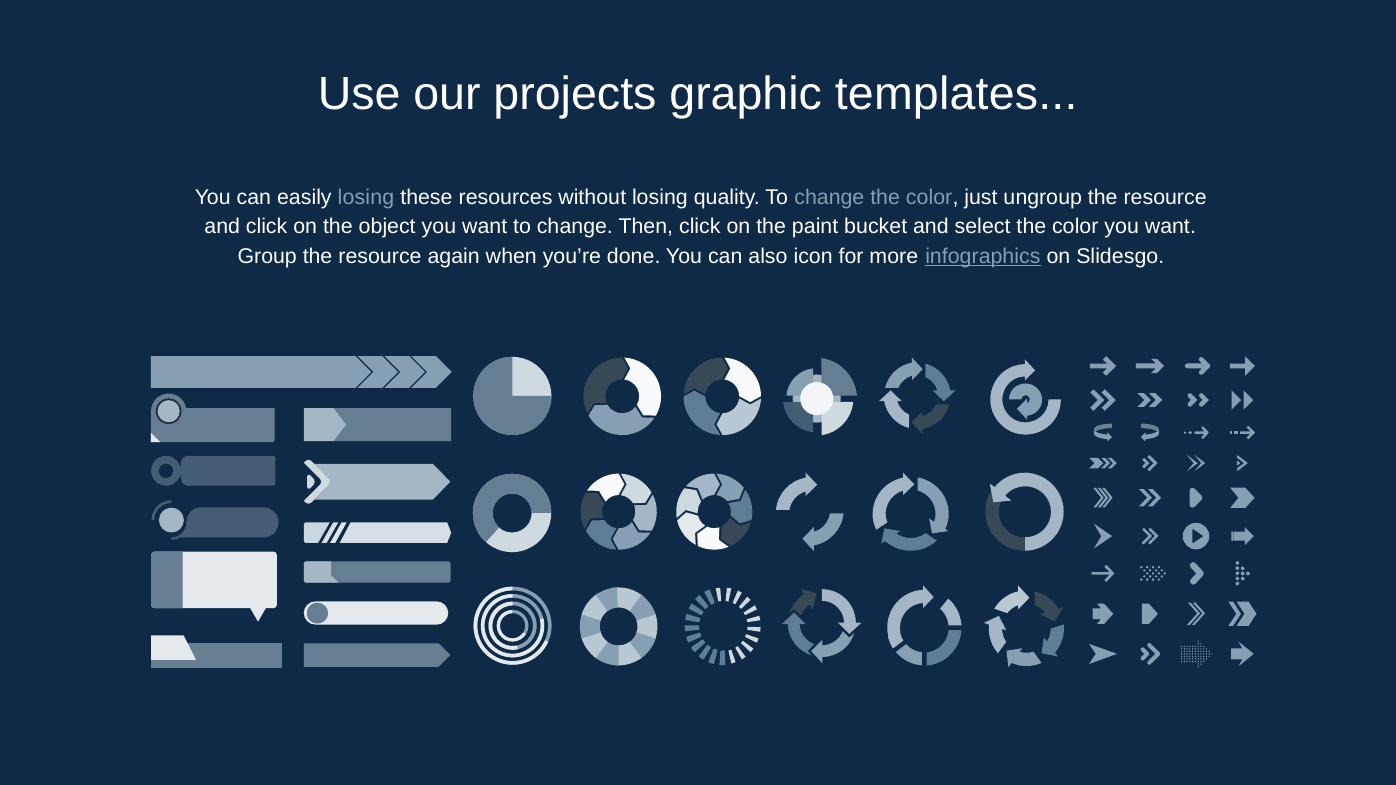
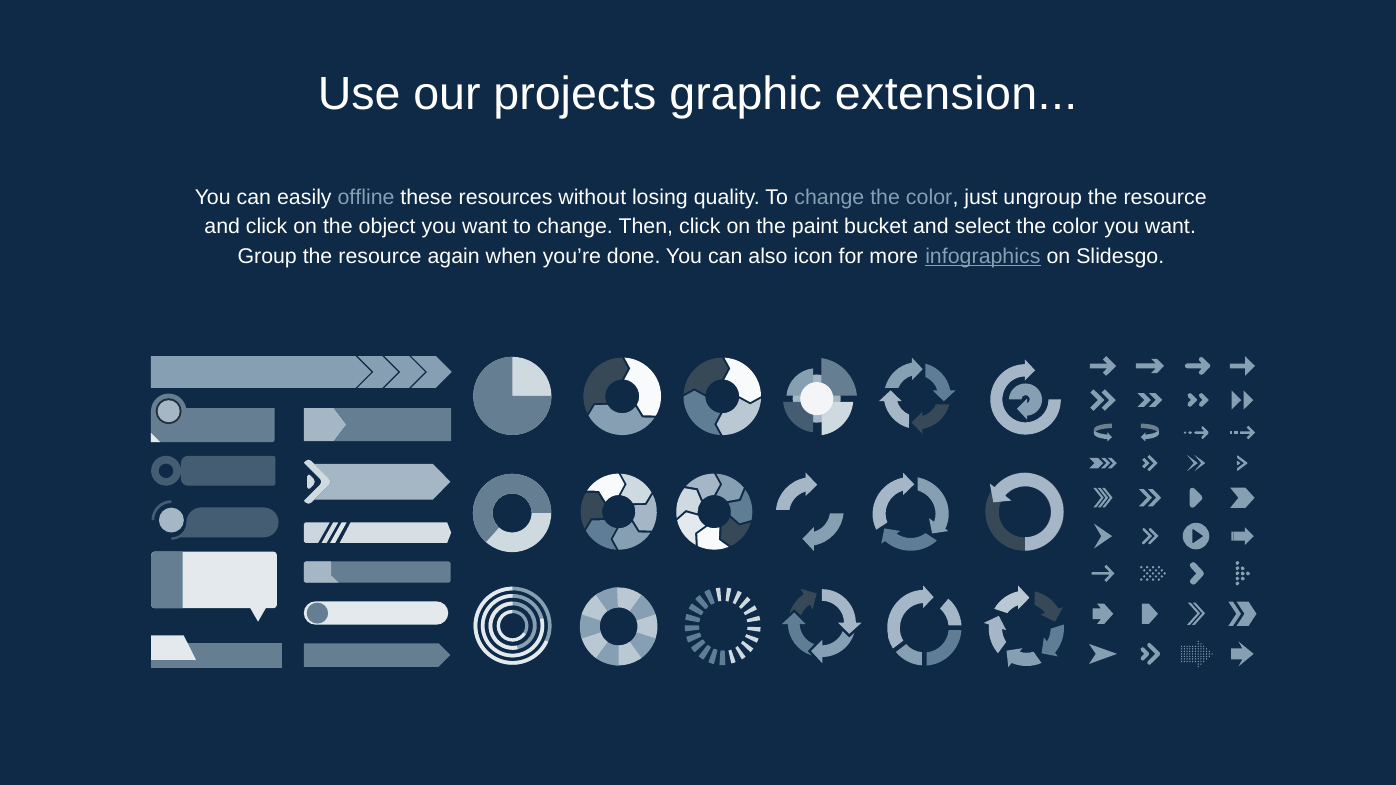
templates: templates -> extension
easily losing: losing -> offline
